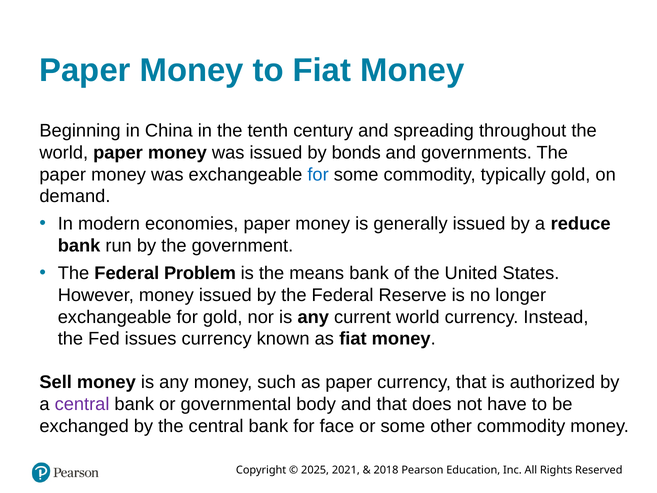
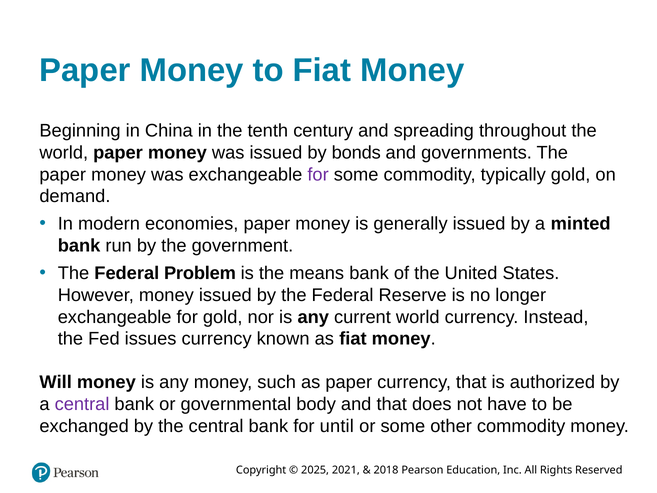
for at (318, 174) colour: blue -> purple
reduce: reduce -> minted
Sell: Sell -> Will
face: face -> until
